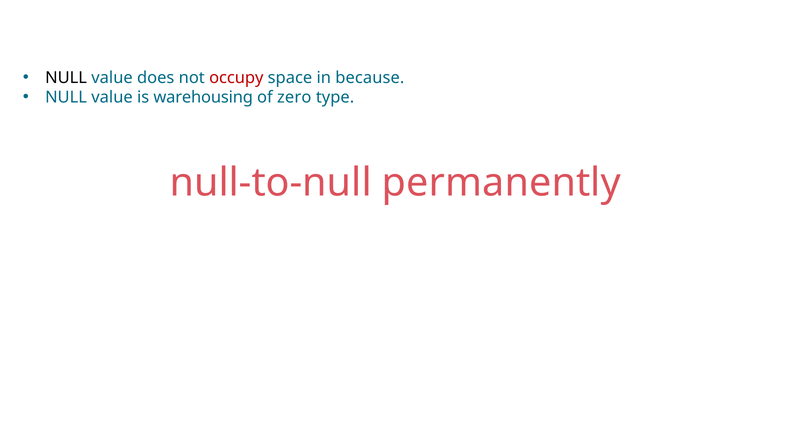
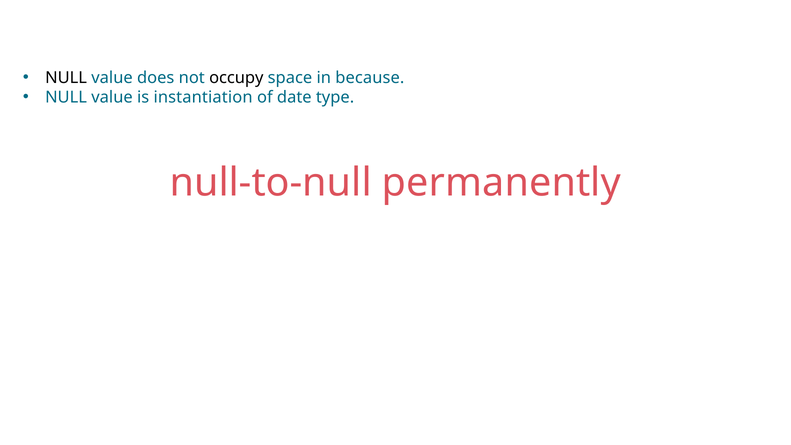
occupy colour: red -> black
warehousing: warehousing -> instantiation
zero: zero -> date
